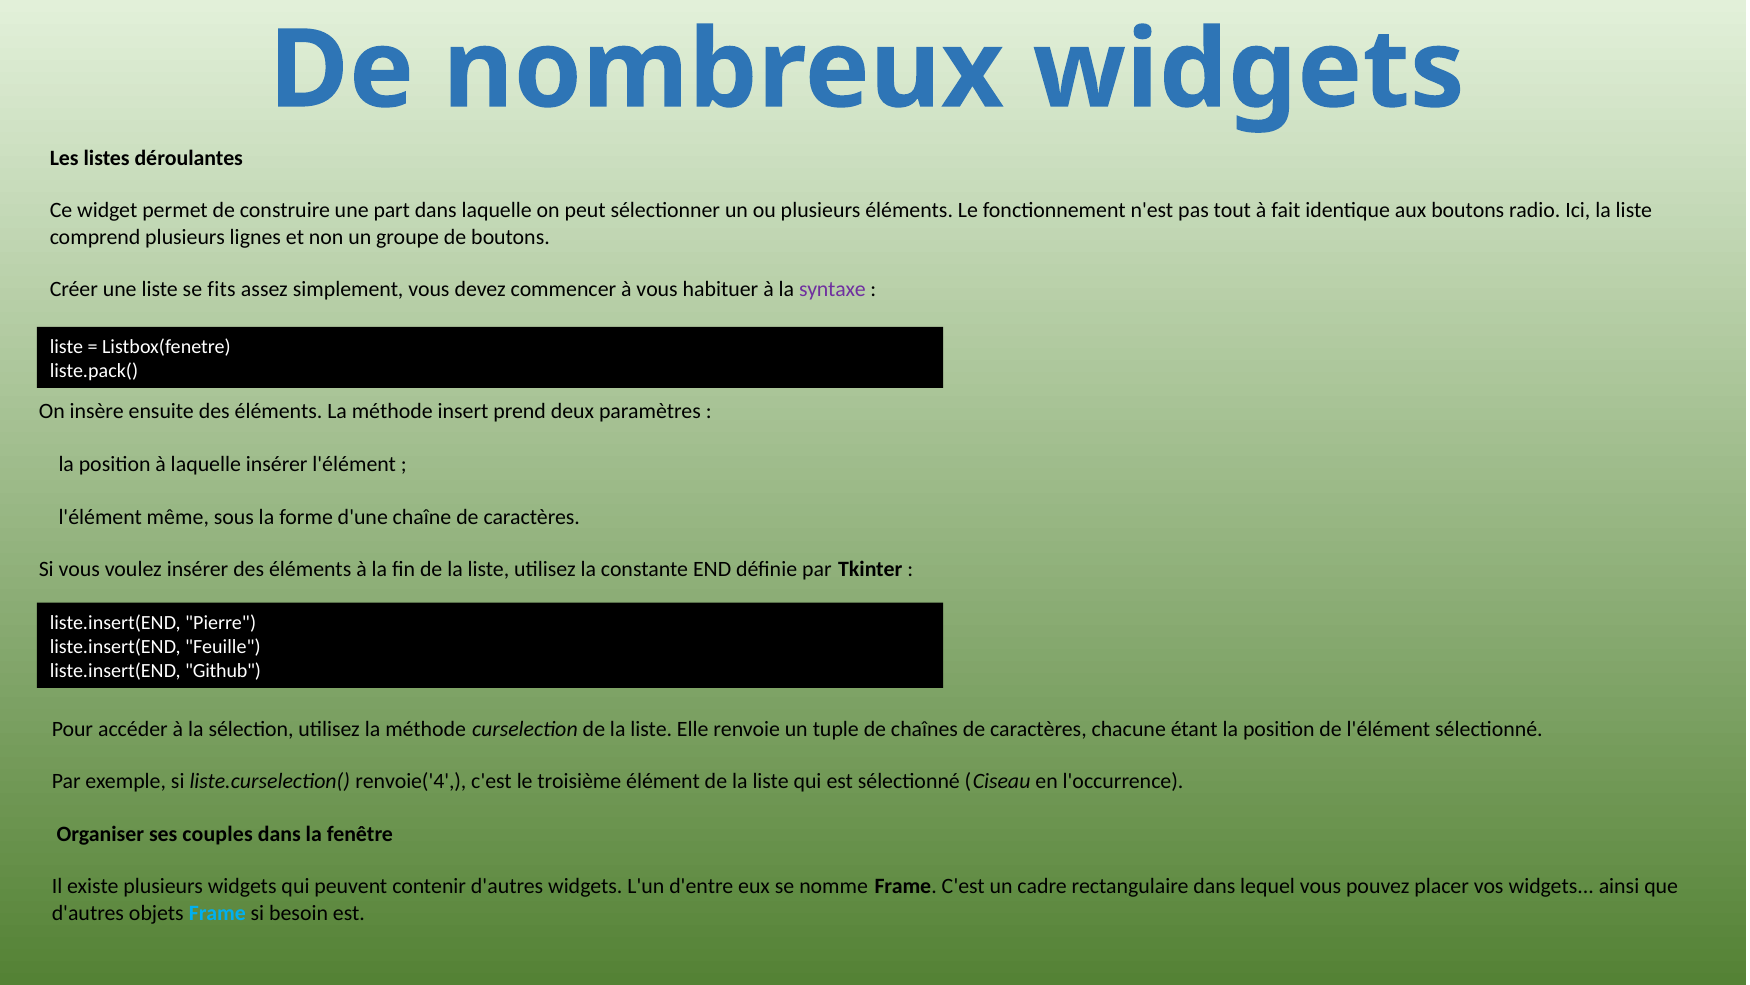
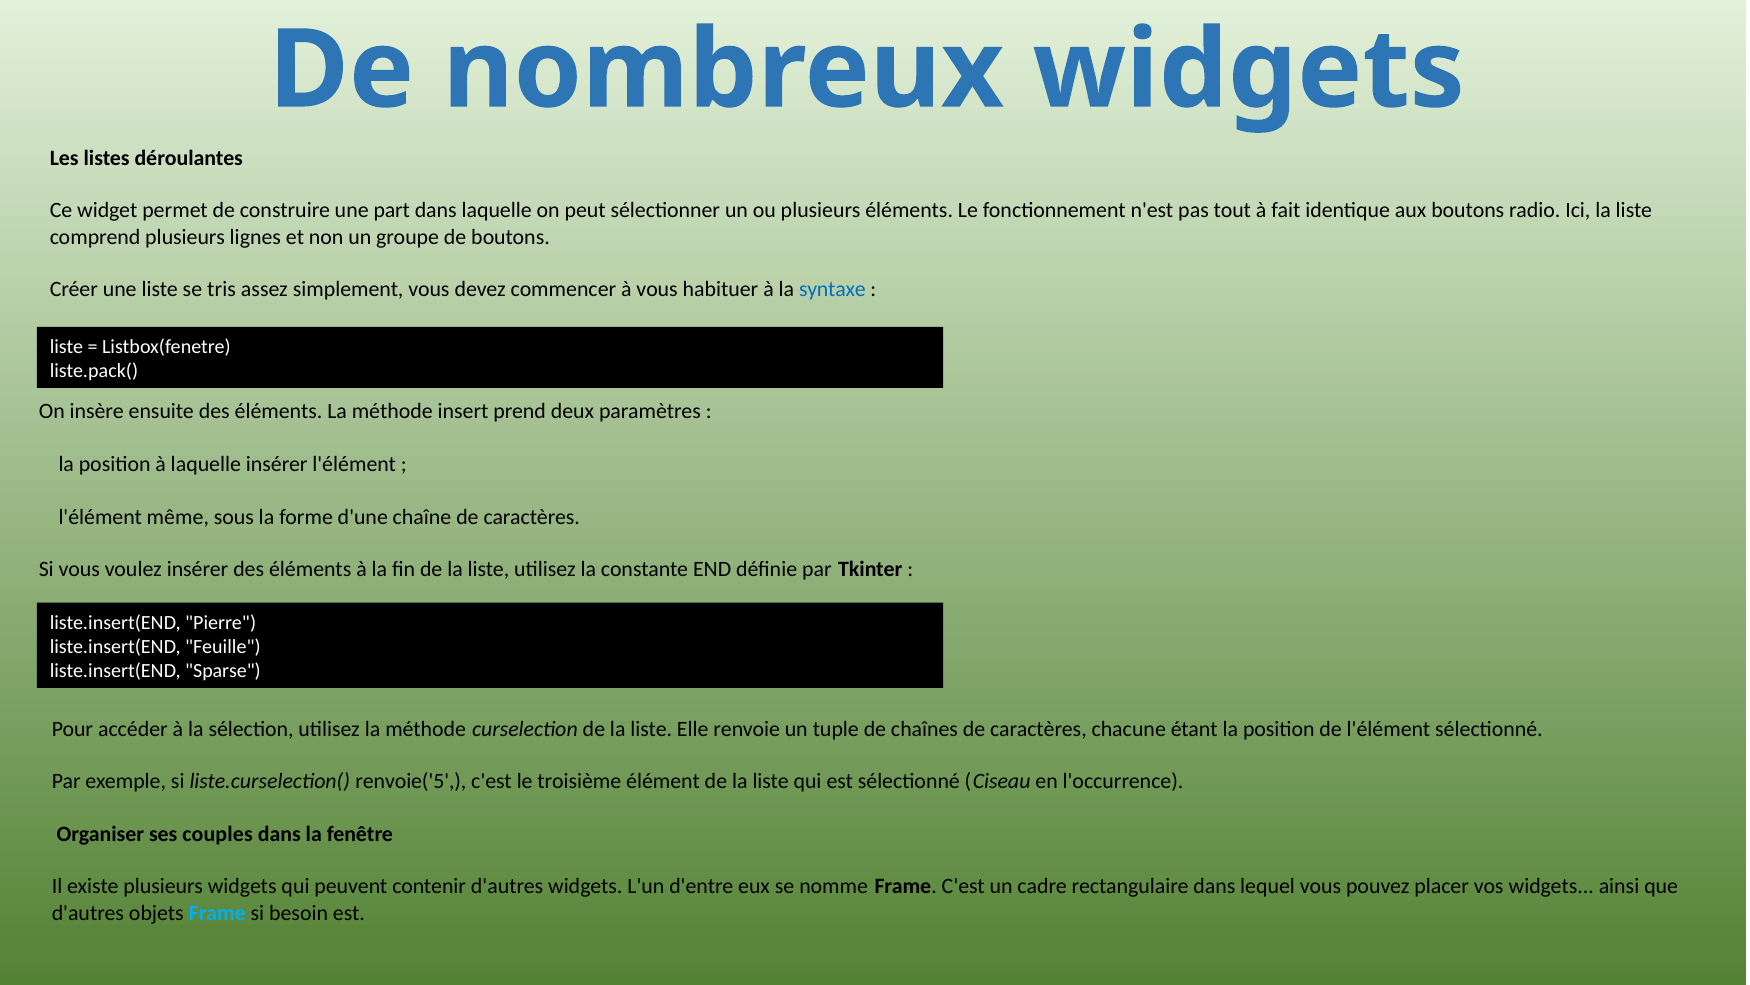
fits: fits -> tris
syntaxe colour: purple -> blue
Github: Github -> Sparse
renvoie('4: renvoie('4 -> renvoie('5
